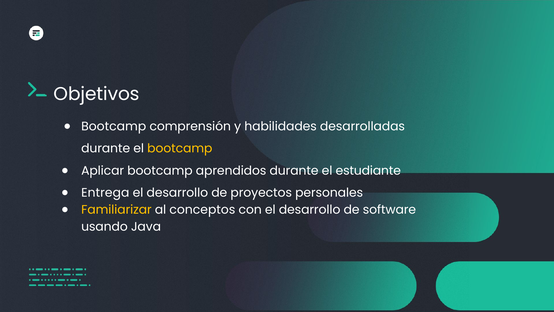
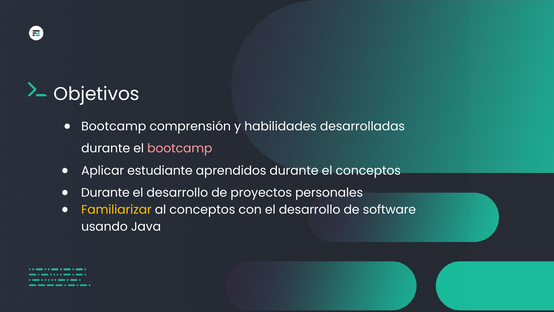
bootcamp at (180, 148) colour: yellow -> pink
Aplicar bootcamp: bootcamp -> estudiante
el estudiante: estudiante -> conceptos
Entrega at (105, 193): Entrega -> Durante
